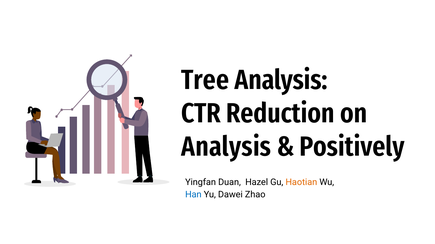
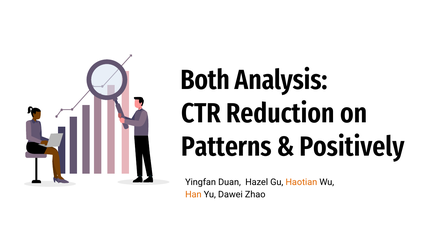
Tree: Tree -> Both
Analysis at (226, 147): Analysis -> Patterns
Han colour: blue -> orange
